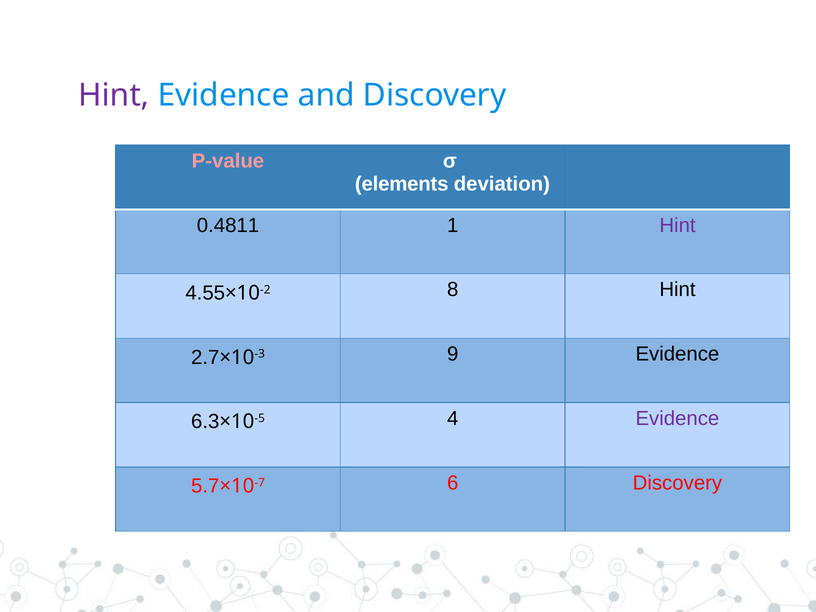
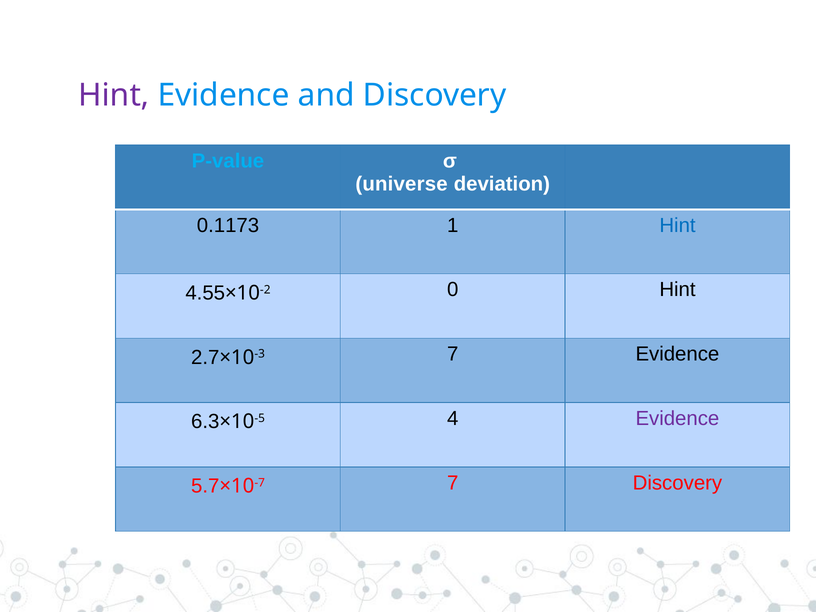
P-value colour: pink -> light blue
elements: elements -> universe
0.4811: 0.4811 -> 0.1173
Hint at (678, 225) colour: purple -> blue
8: 8 -> 0
9 at (453, 354): 9 -> 7
6 at (453, 483): 6 -> 7
